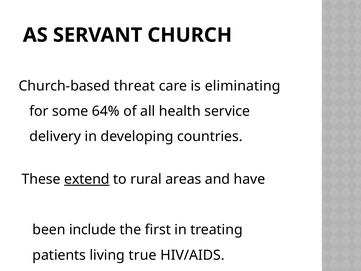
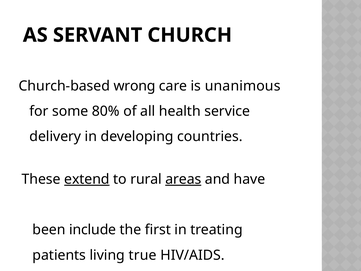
threat: threat -> wrong
eliminating: eliminating -> unanimous
64%: 64% -> 80%
areas underline: none -> present
